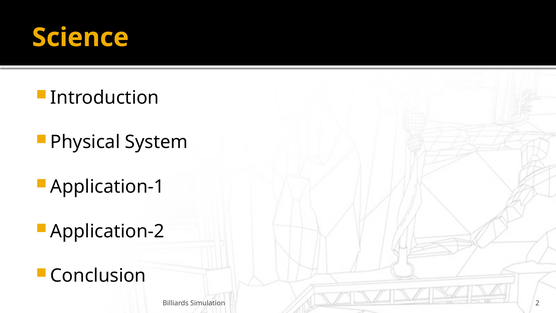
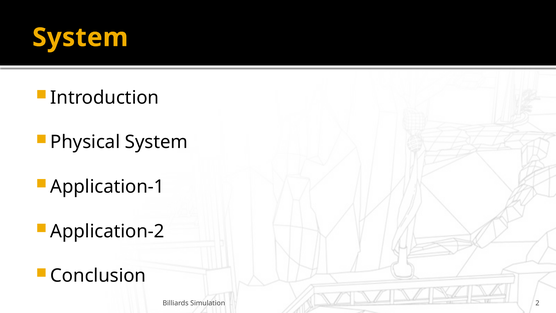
Science at (80, 37): Science -> System
